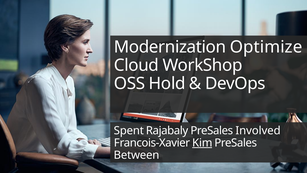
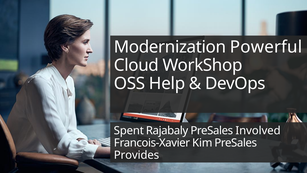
Optimize: Optimize -> Powerful
Hold: Hold -> Help
Kim underline: present -> none
Between: Between -> Provides
